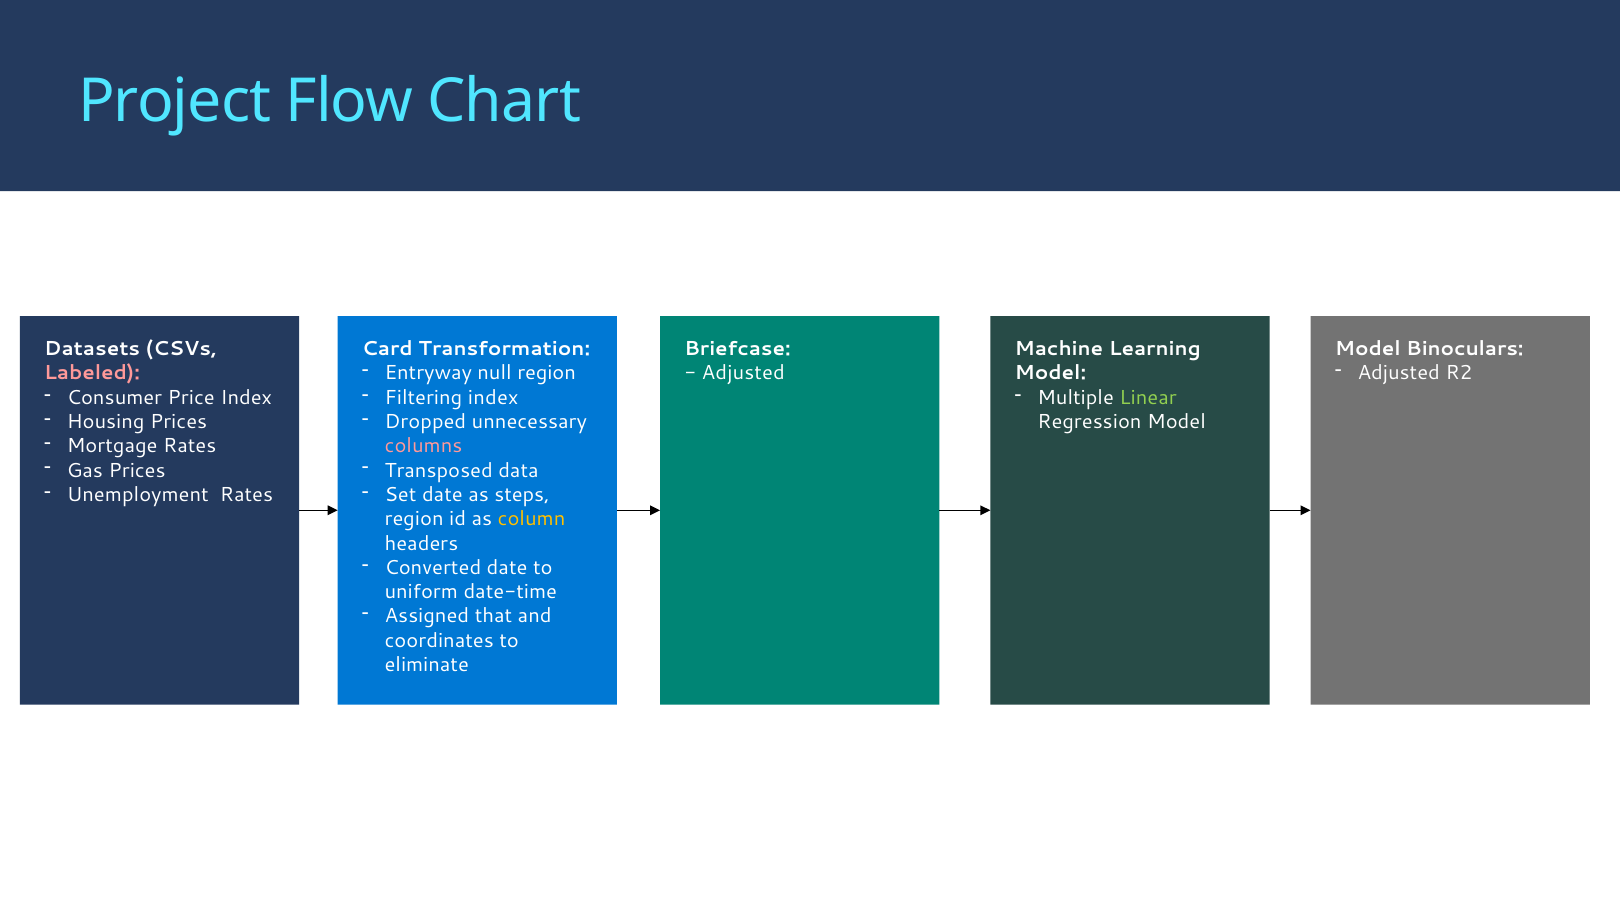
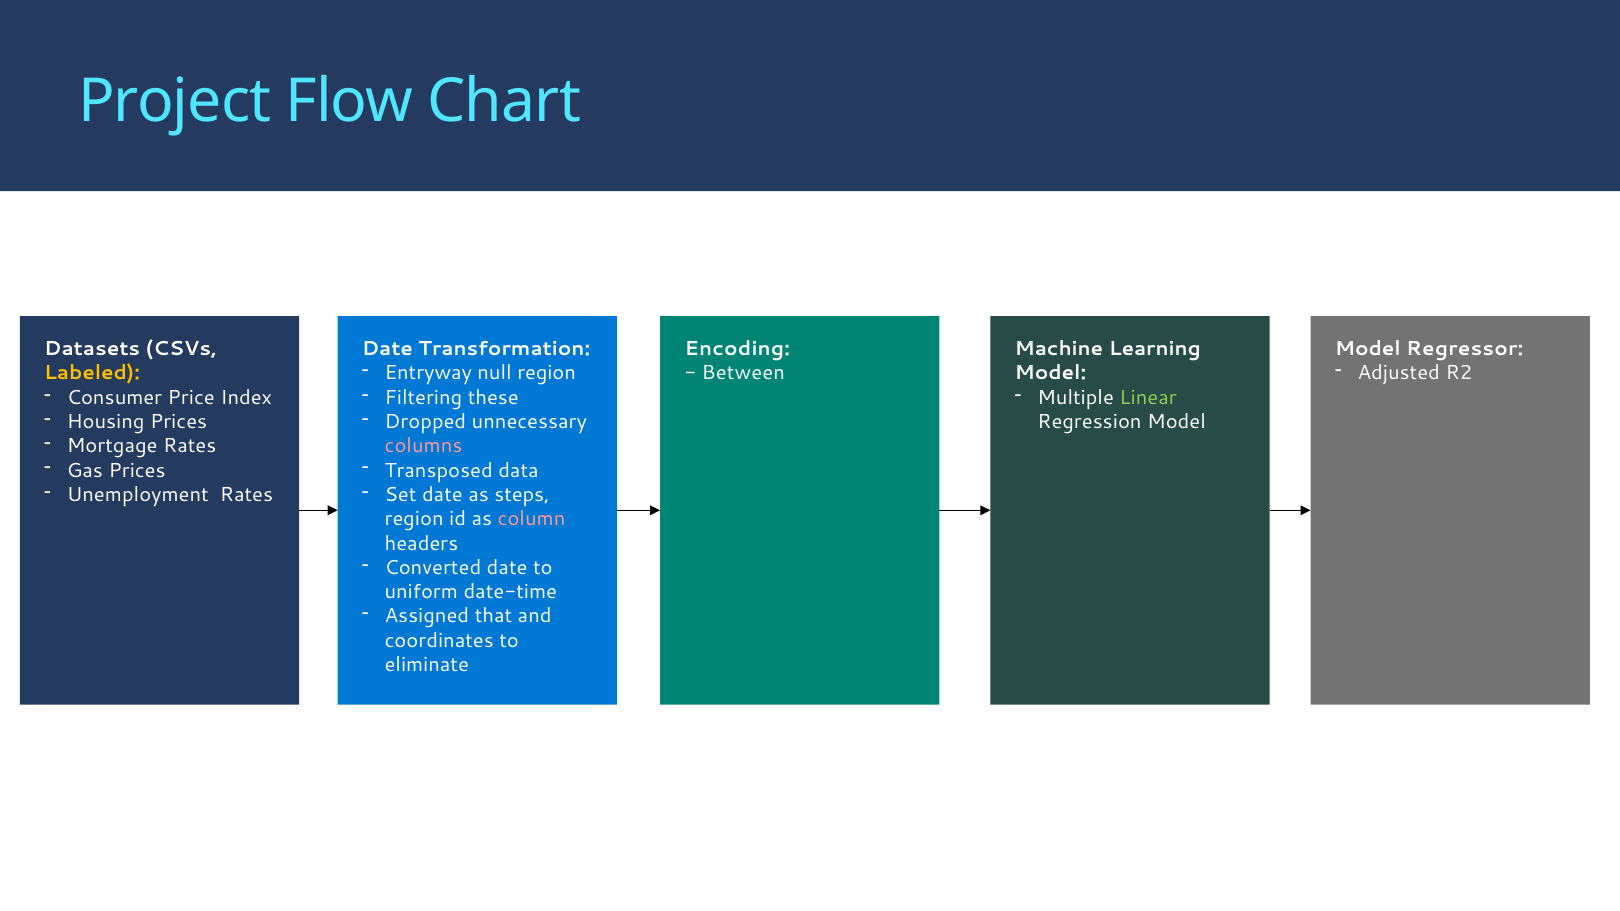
Card at (387, 349): Card -> Date
Briefcase: Briefcase -> Encoding
Binoculars: Binoculars -> Regressor
Labeled colour: pink -> yellow
Adjusted at (743, 373): Adjusted -> Between
Filtering index: index -> these
column colour: yellow -> pink
